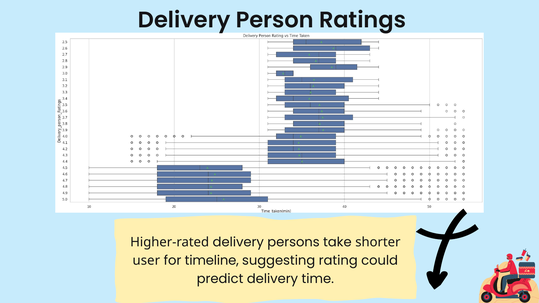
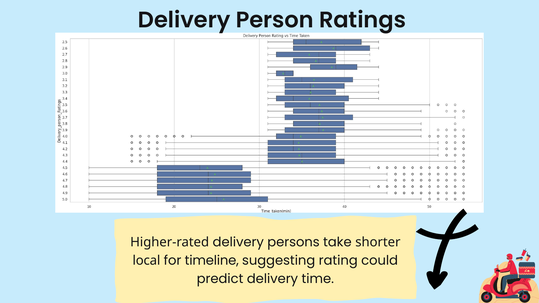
user: user -> local
